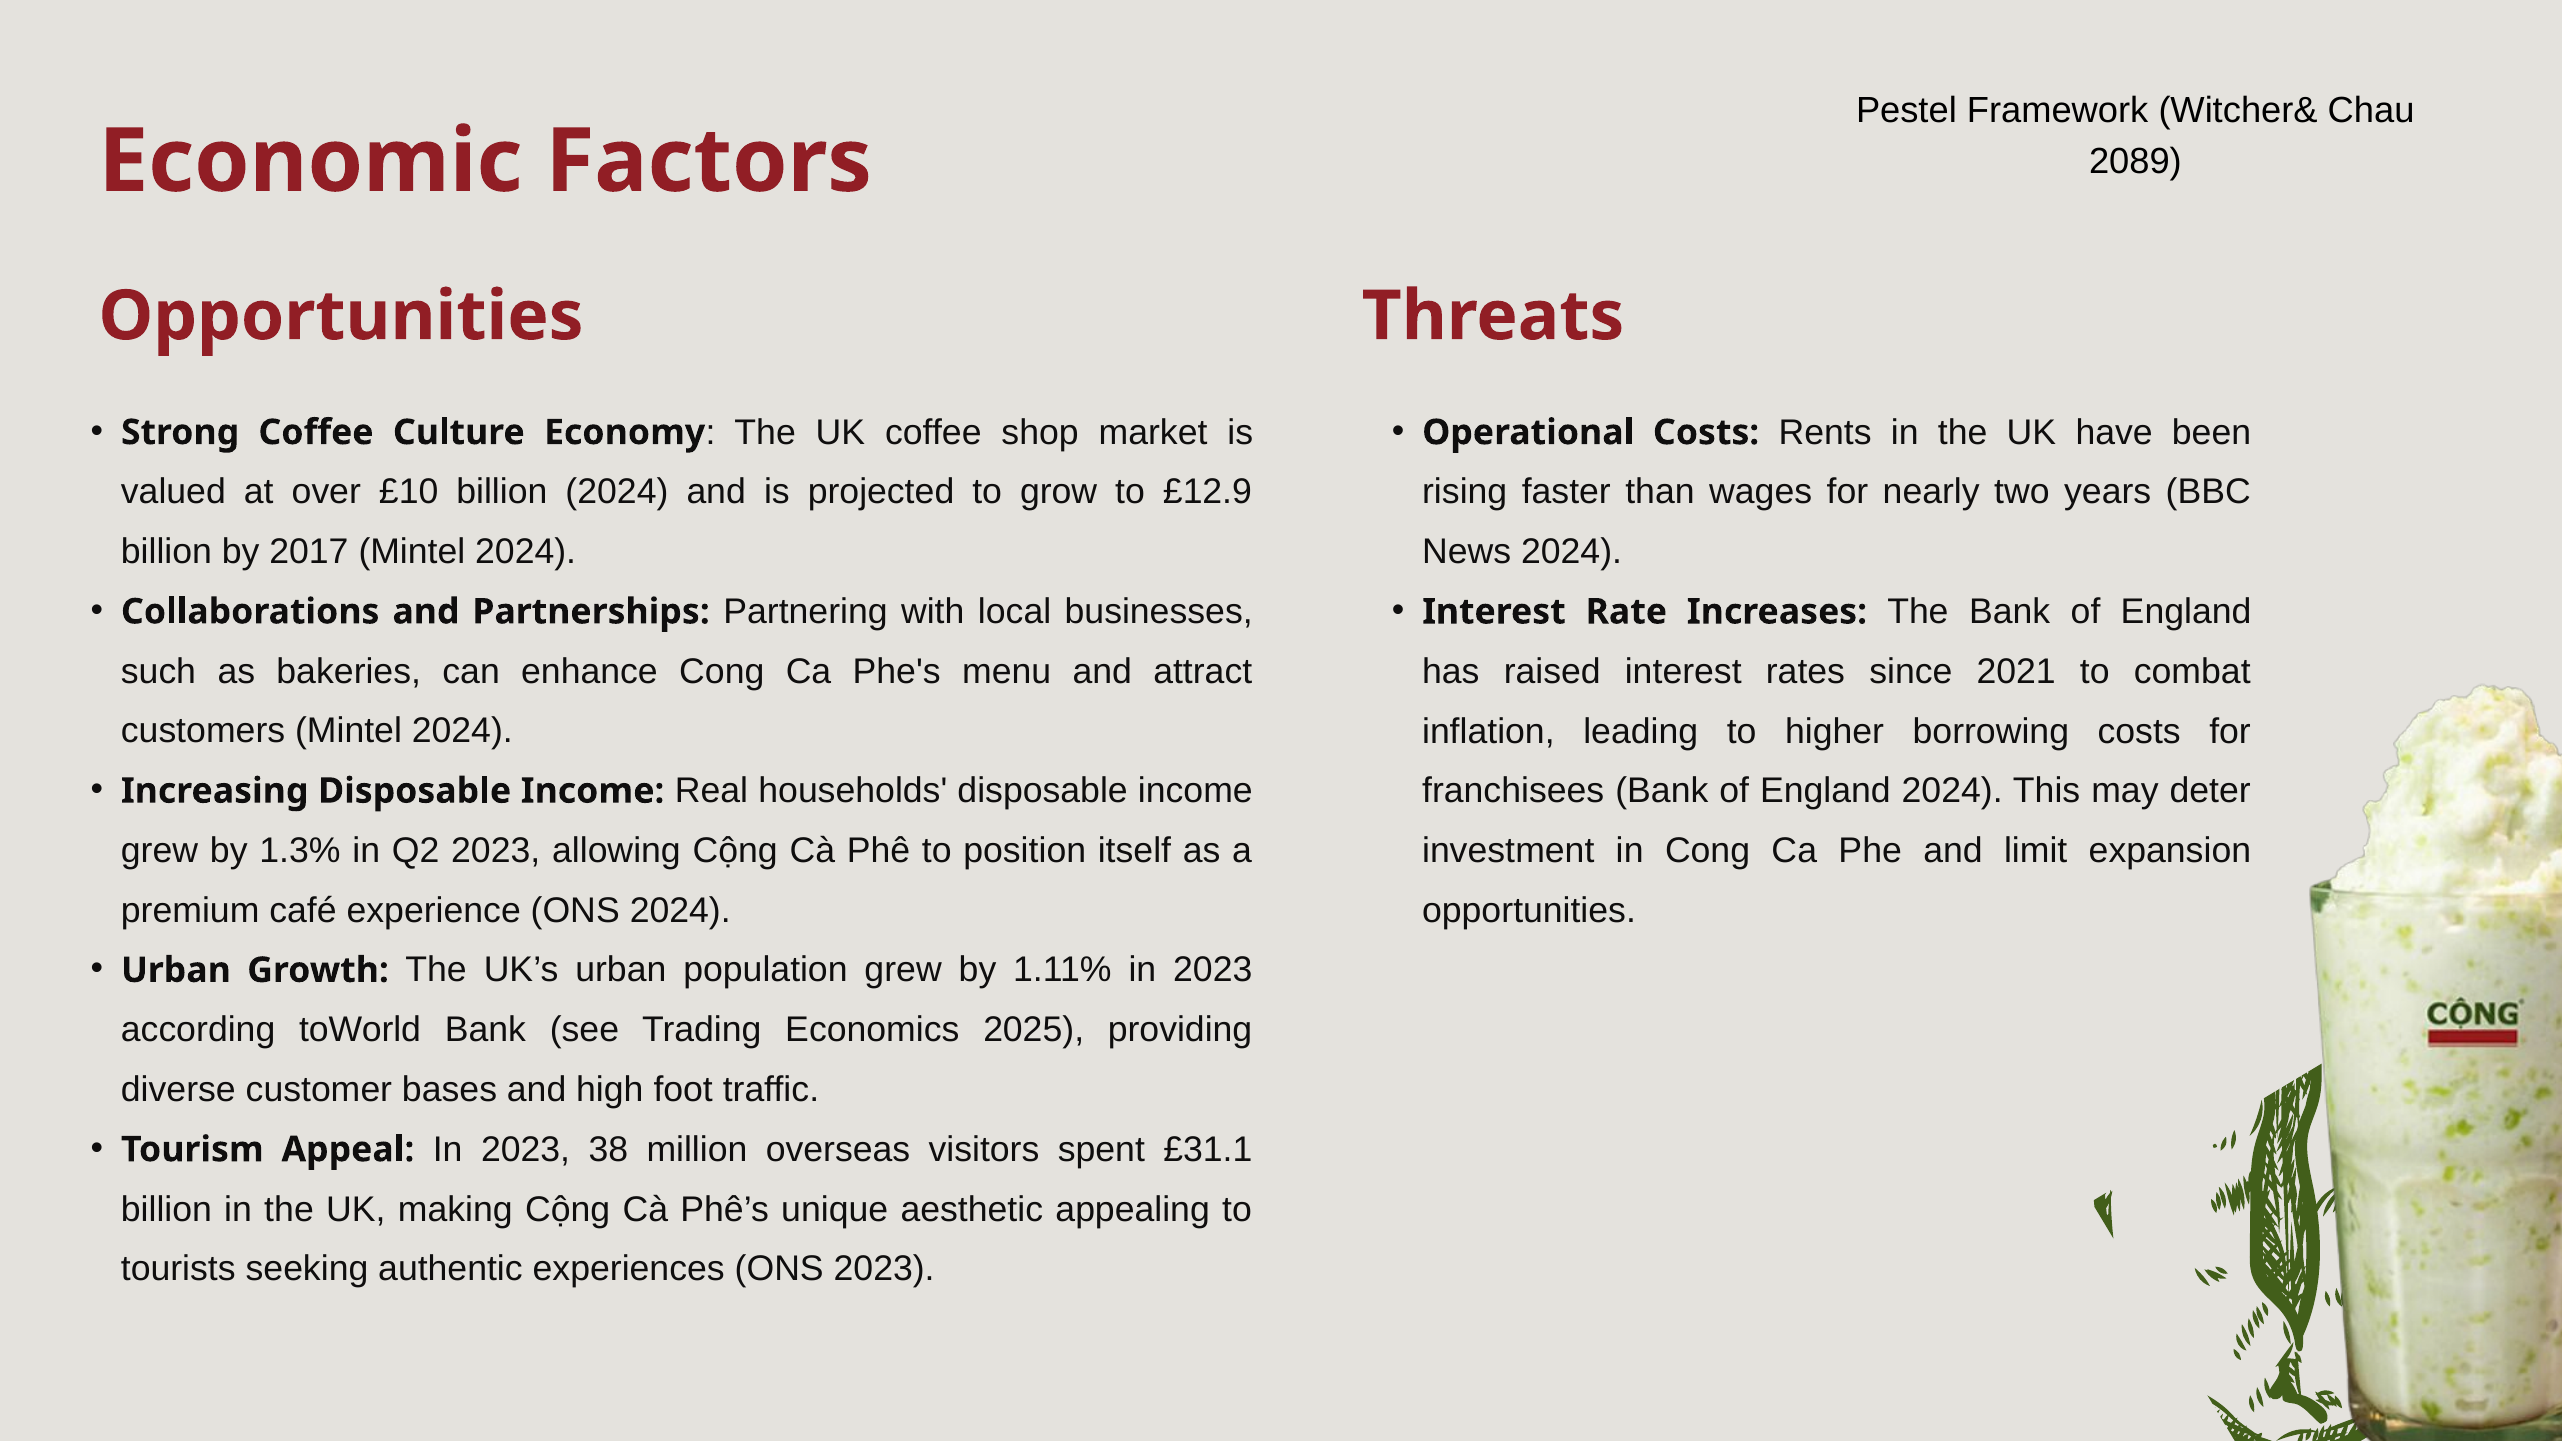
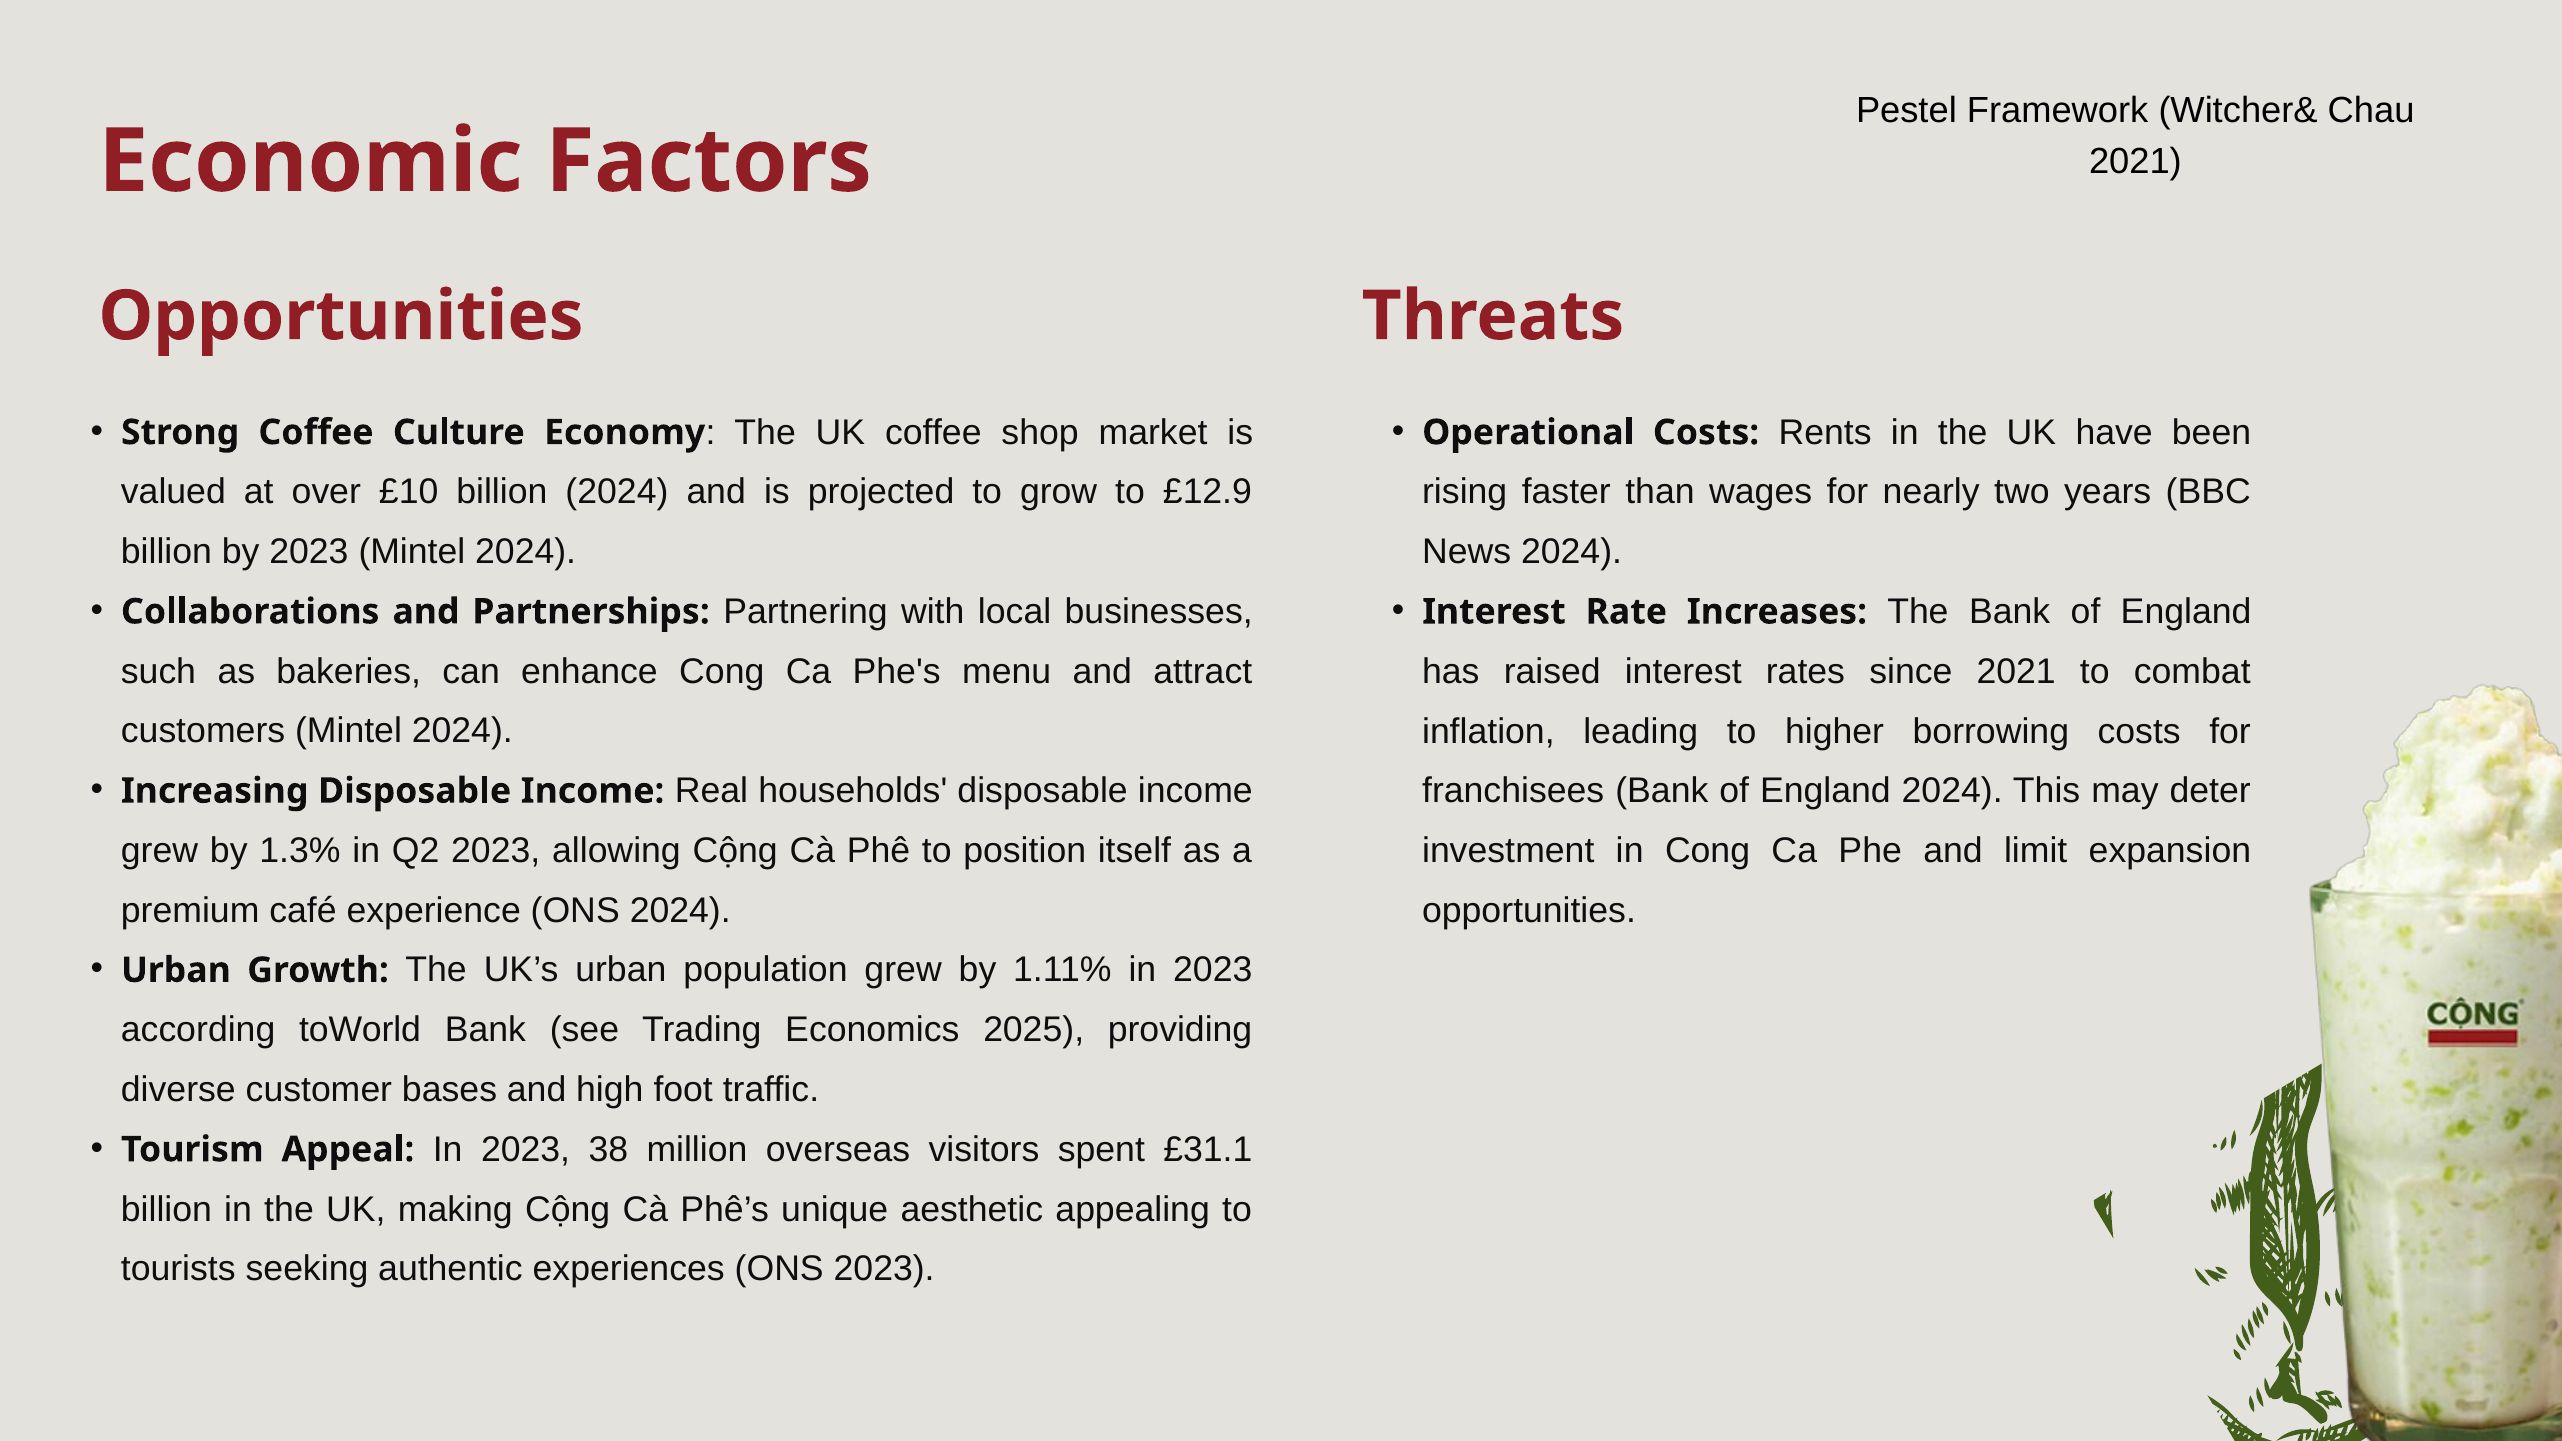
2089 at (2135, 161): 2089 -> 2021
by 2017: 2017 -> 2023
